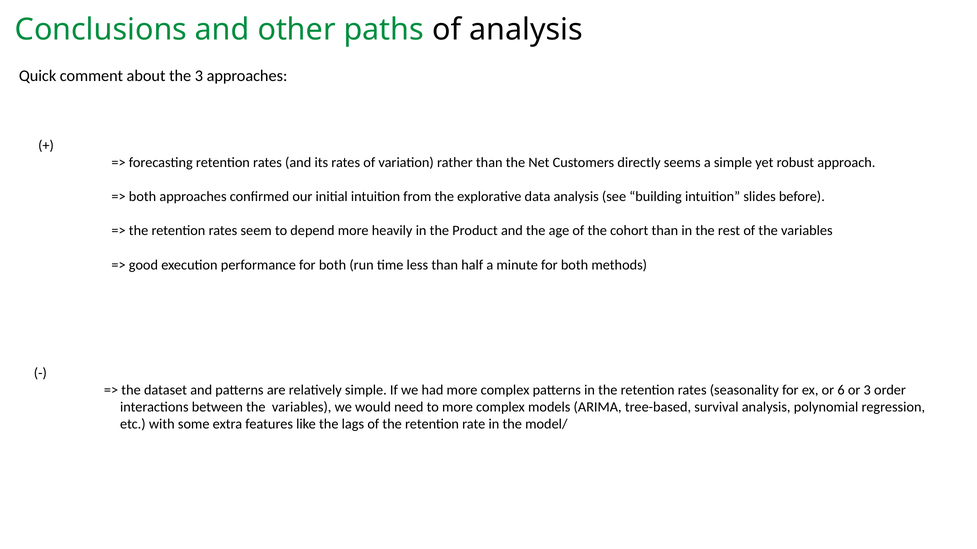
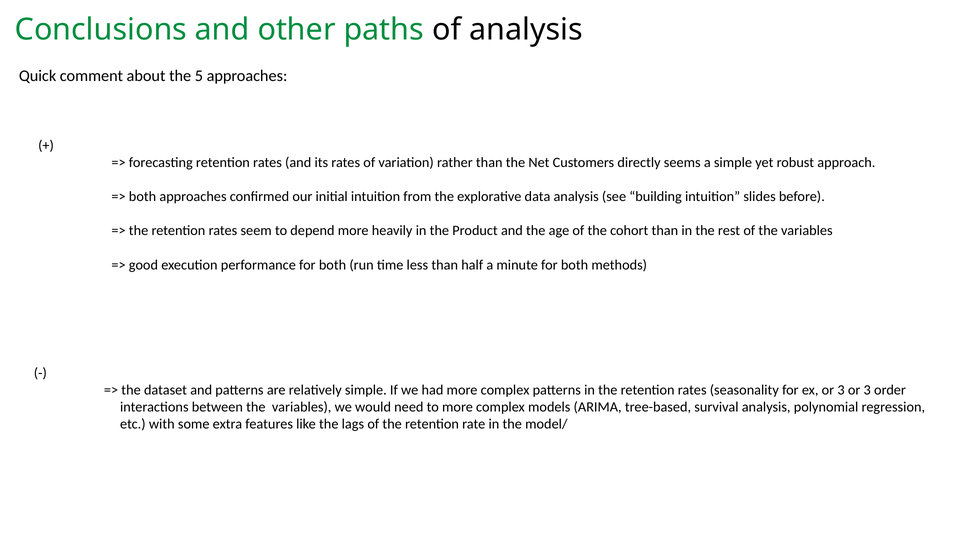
the 3: 3 -> 5
ex or 6: 6 -> 3
